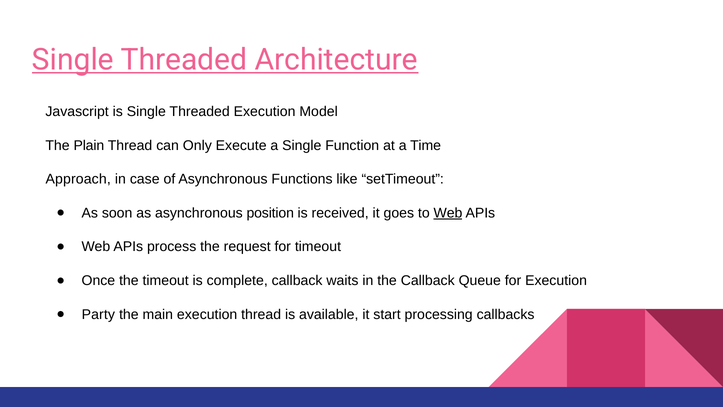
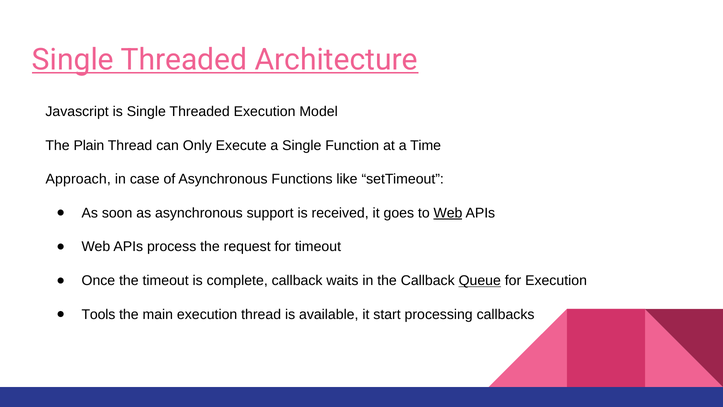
position: position -> support
Queue underline: none -> present
Party: Party -> Tools
